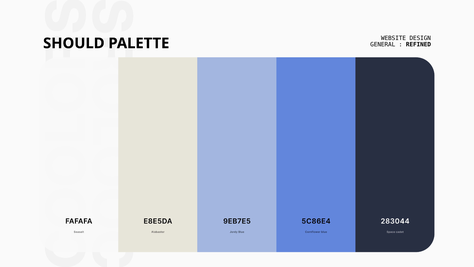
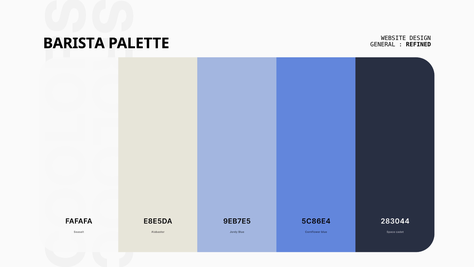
SHOULD: SHOULD -> BARISTA
